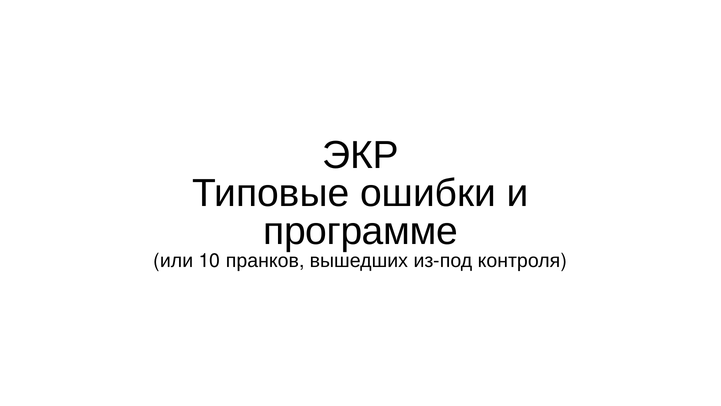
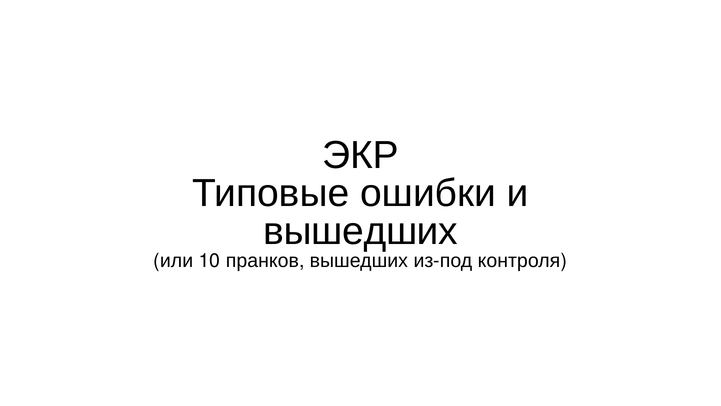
программе at (361, 231): программе -> вышедших
